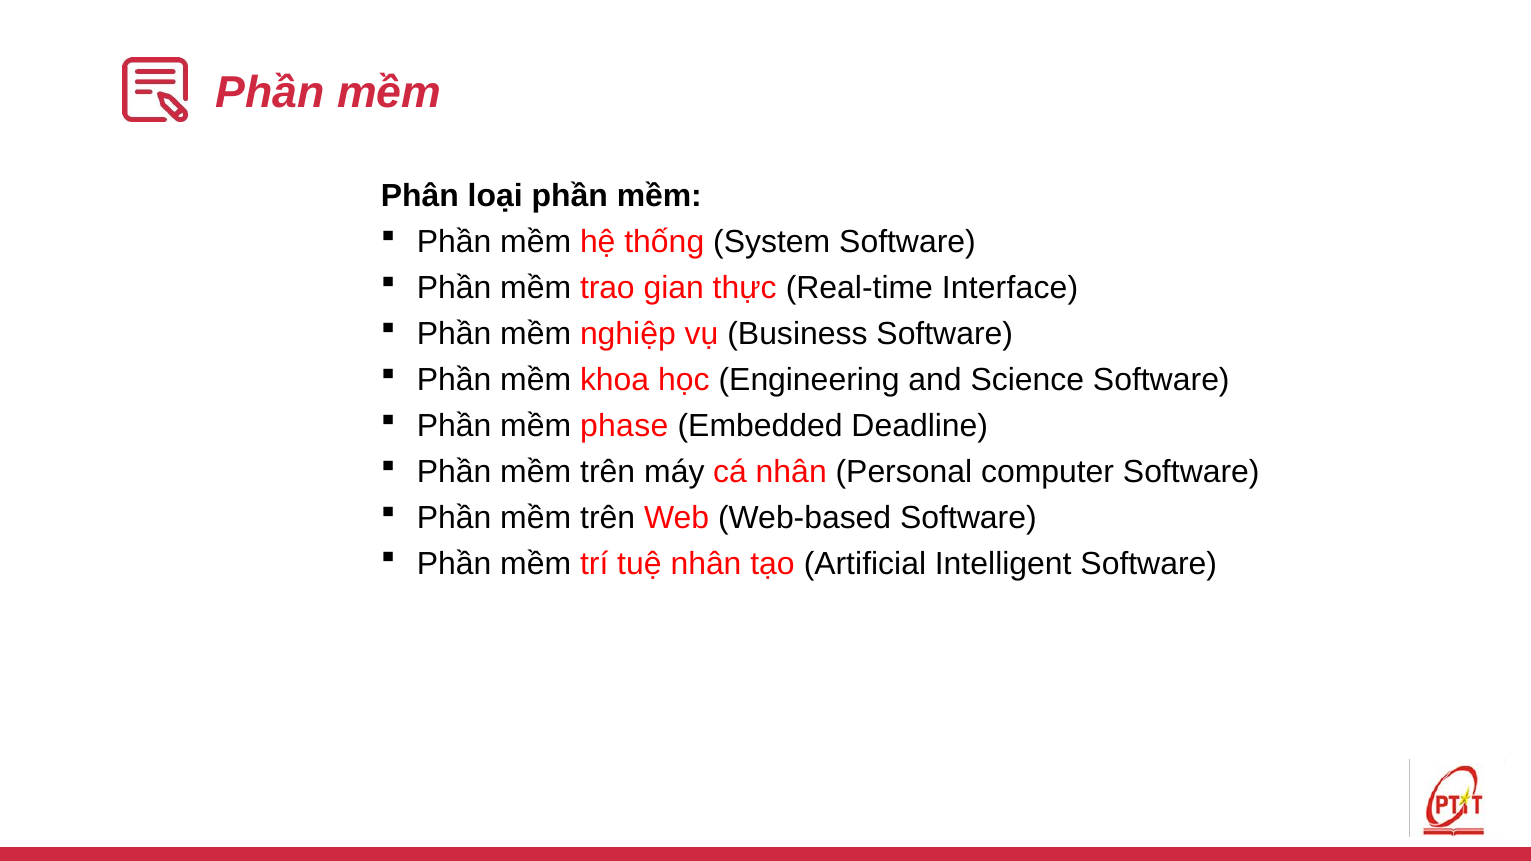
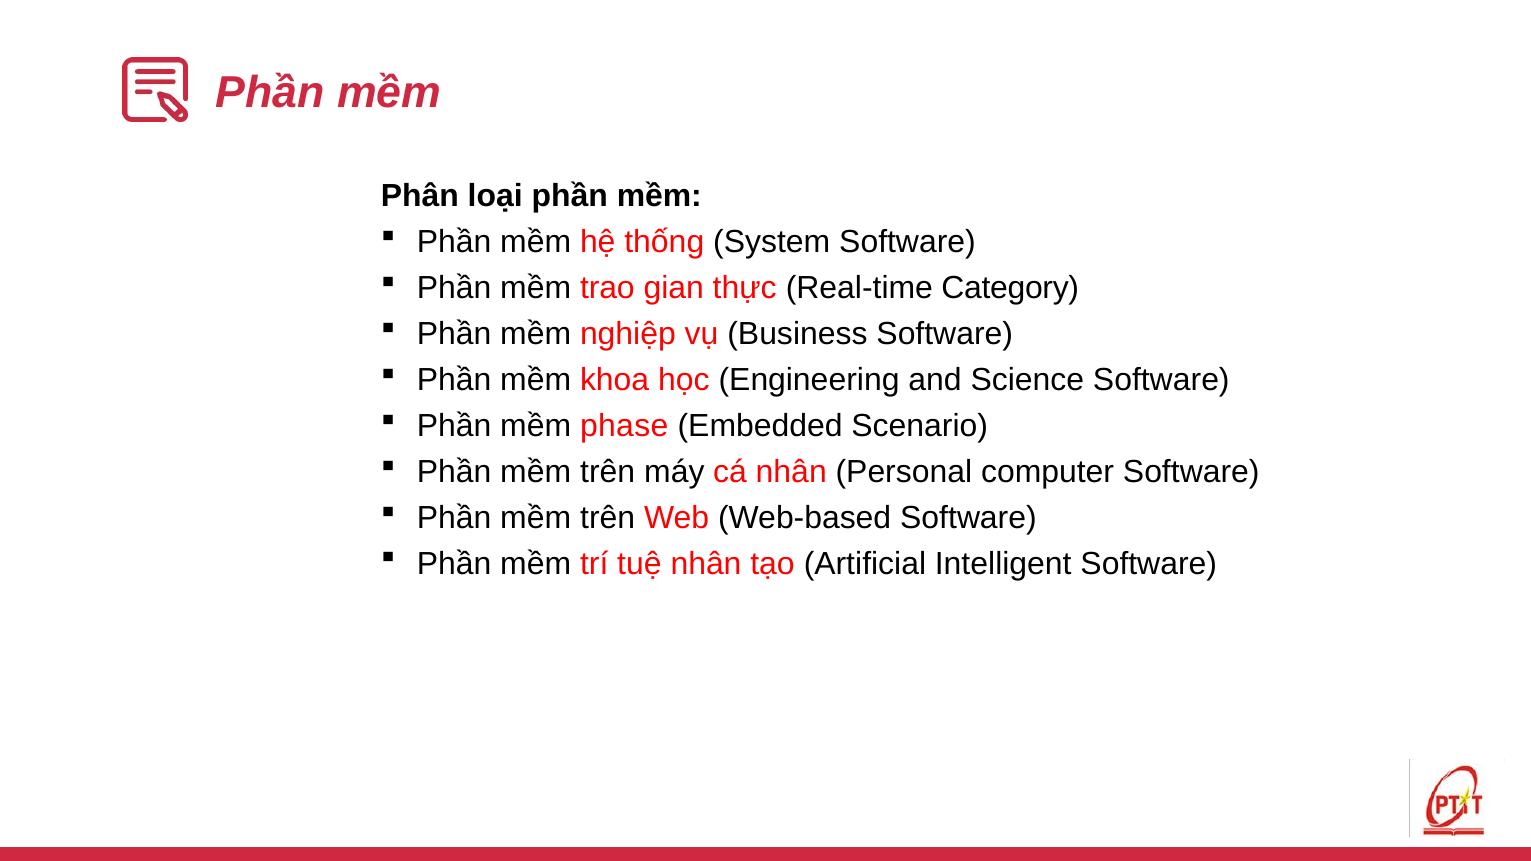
Interface: Interface -> Category
Deadline: Deadline -> Scenario
